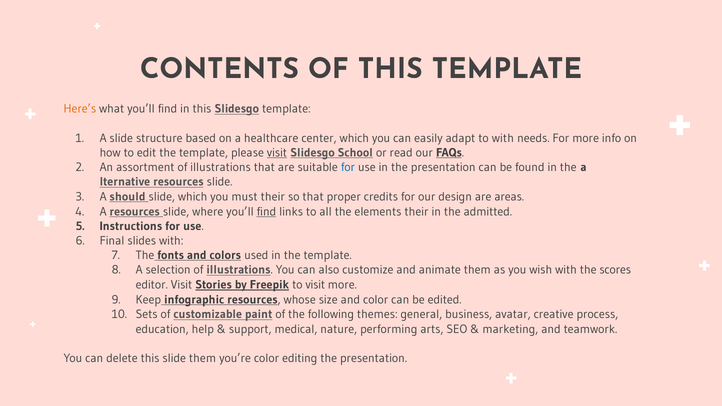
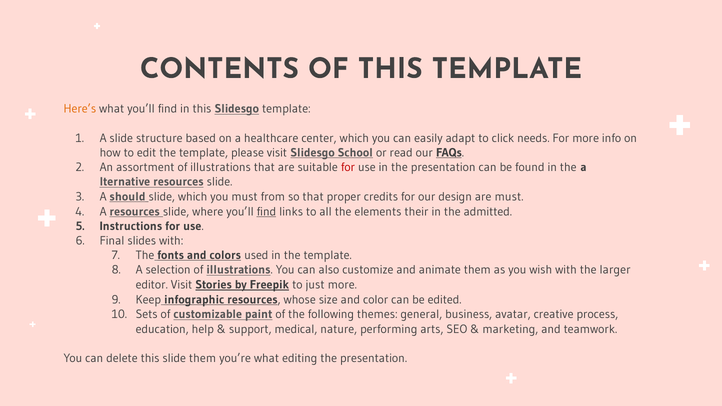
to with: with -> click
visit at (277, 153) underline: present -> none
for at (348, 168) colour: blue -> red
must their: their -> from
are areas: areas -> must
scores: scores -> larger
to visit: visit -> just
you’re color: color -> what
